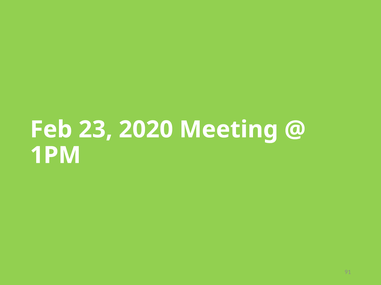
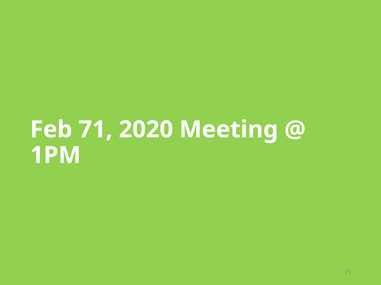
23: 23 -> 71
